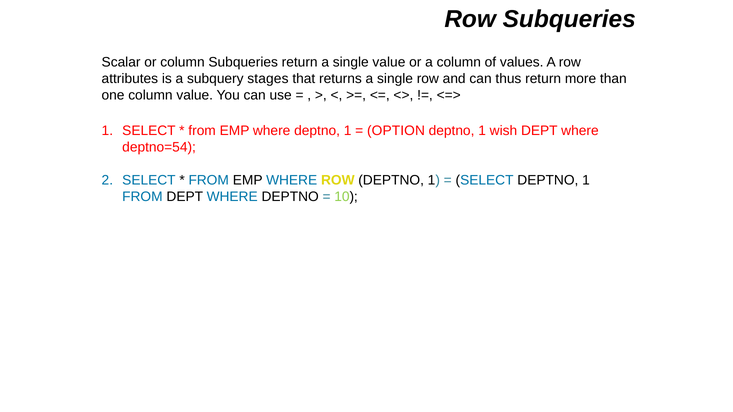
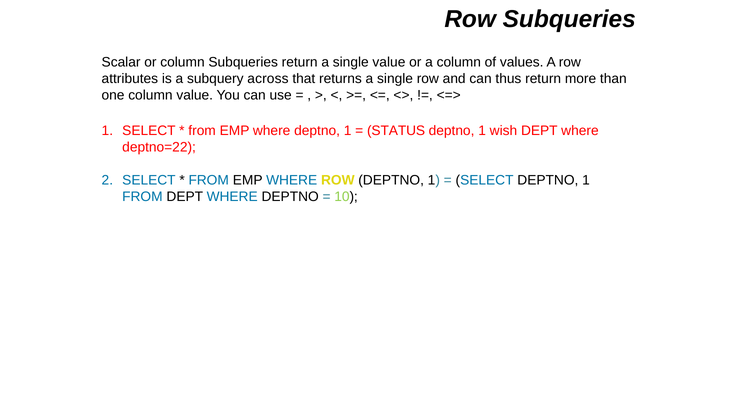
stages: stages -> across
OPTION: OPTION -> STATUS
deptno=54: deptno=54 -> deptno=22
